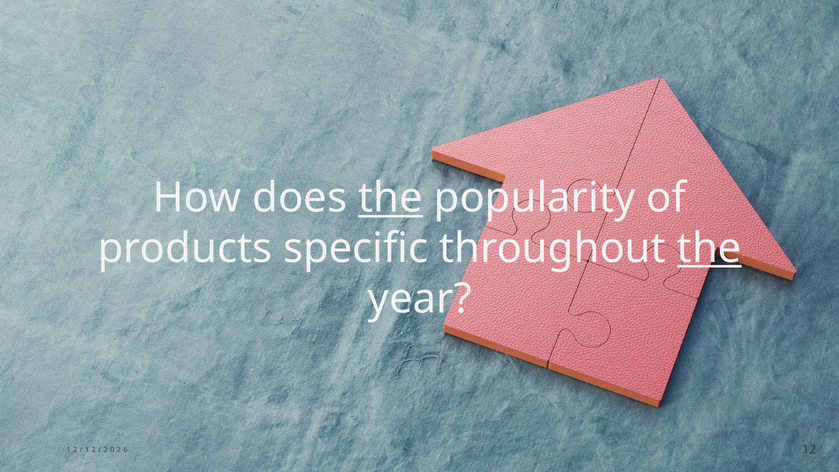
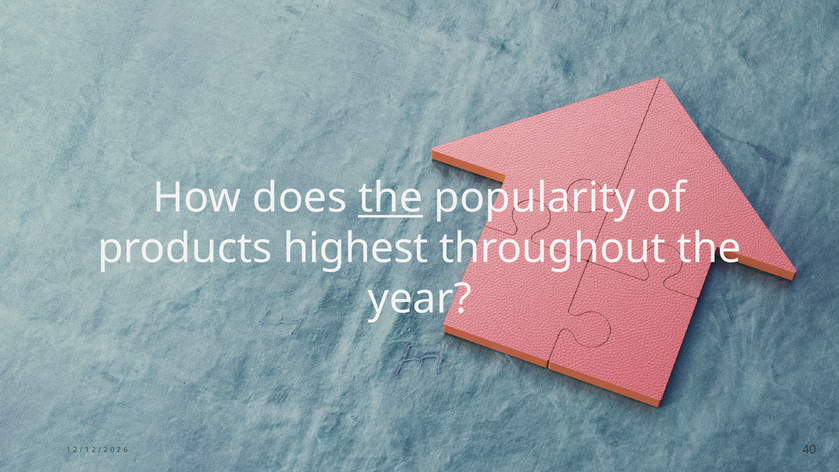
specific: specific -> highest
the at (709, 248) underline: present -> none
12: 12 -> 40
